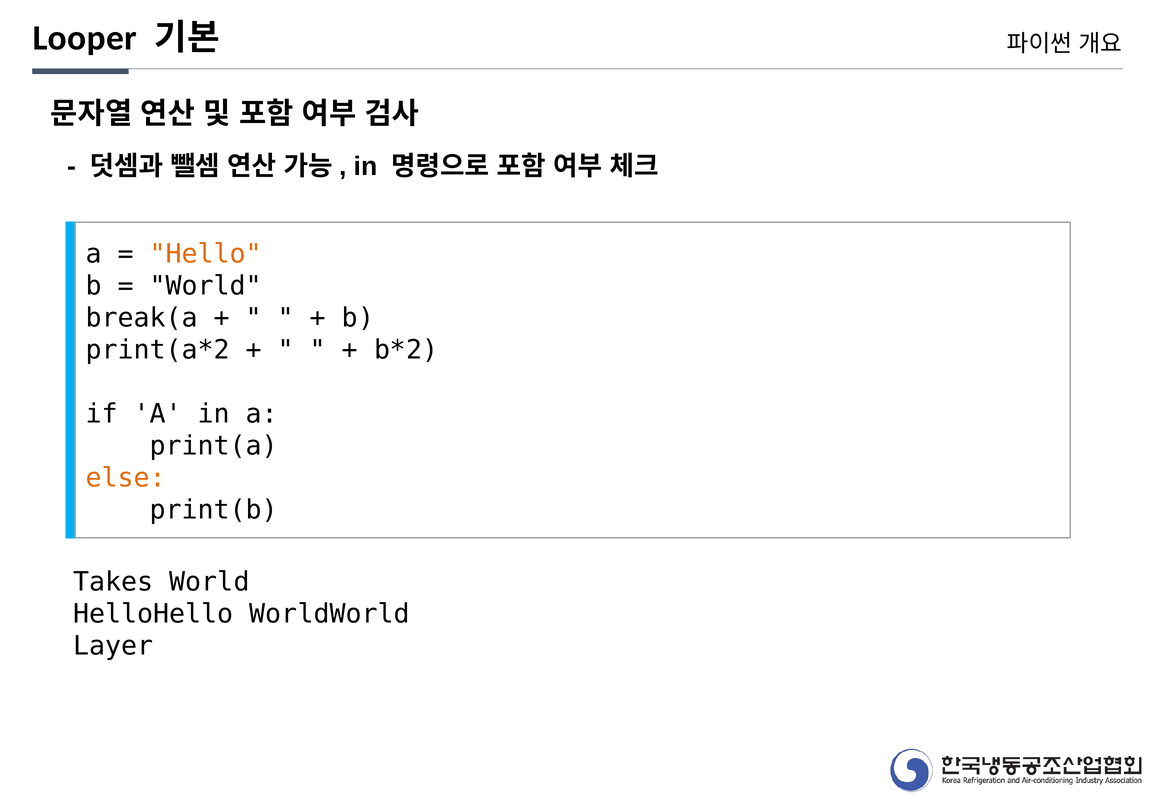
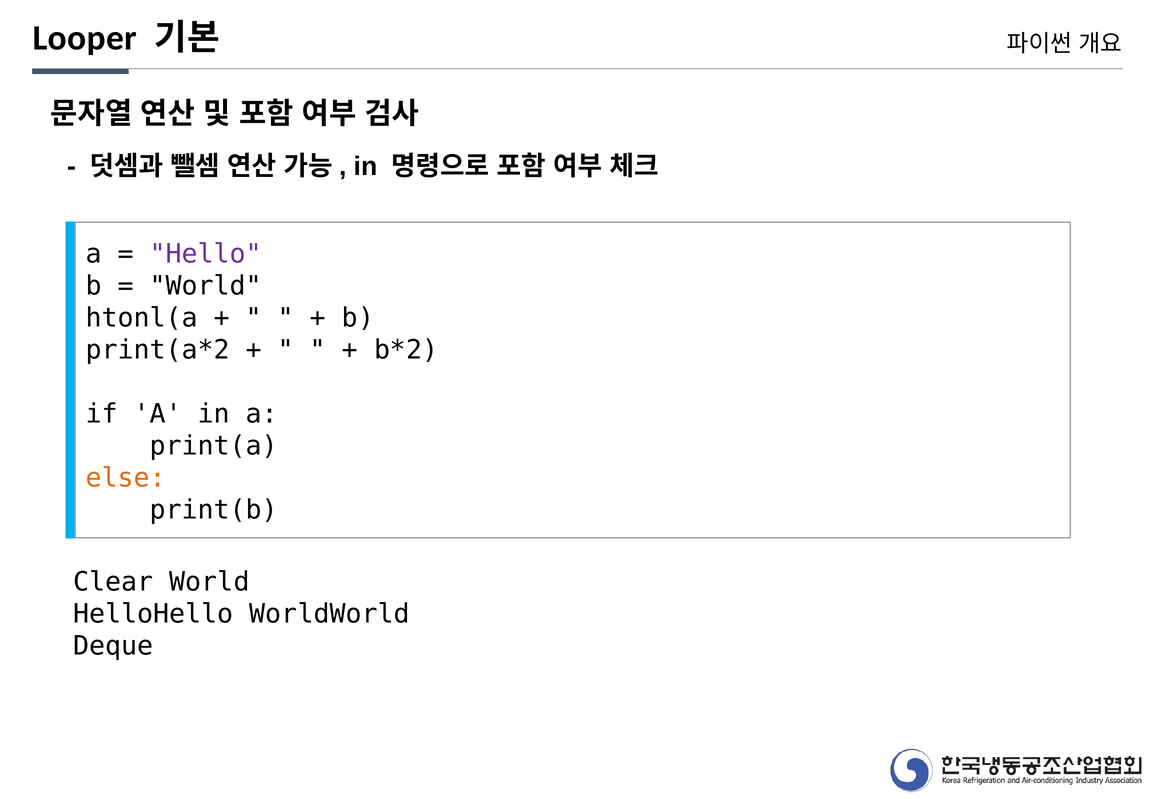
Hello colour: orange -> purple
break(a: break(a -> htonl(a
Takes: Takes -> Clear
Layer: Layer -> Deque
